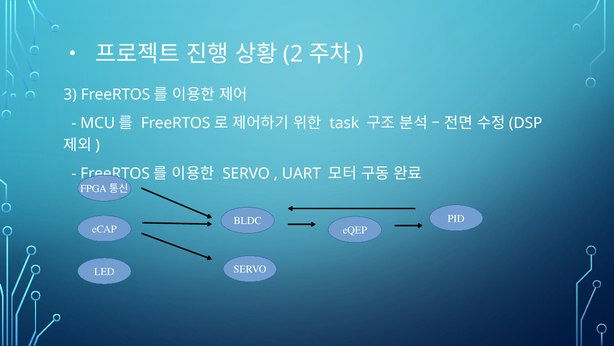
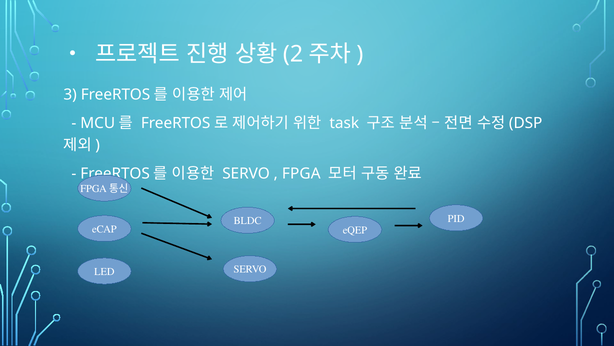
UART: UART -> FPGA
